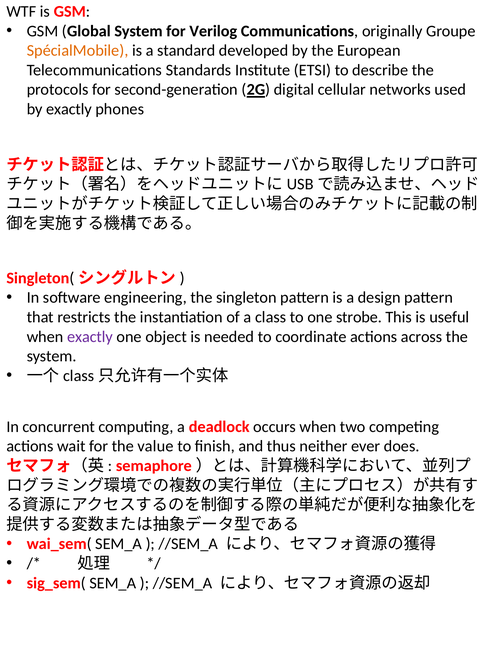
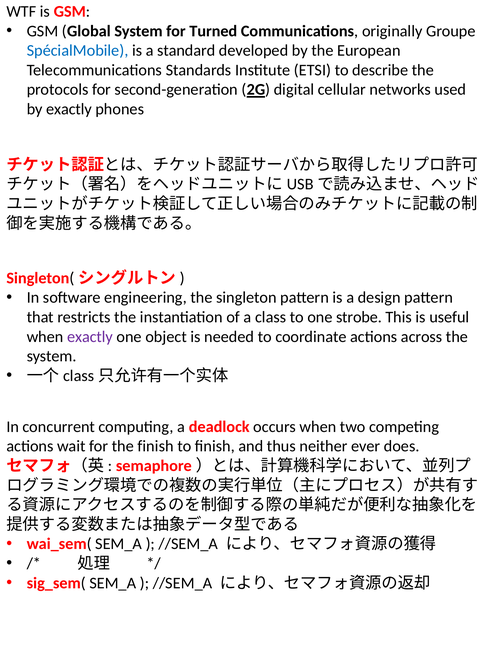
Verilog: Verilog -> Turned
SpécialMobile colour: orange -> blue
the value: value -> finish
